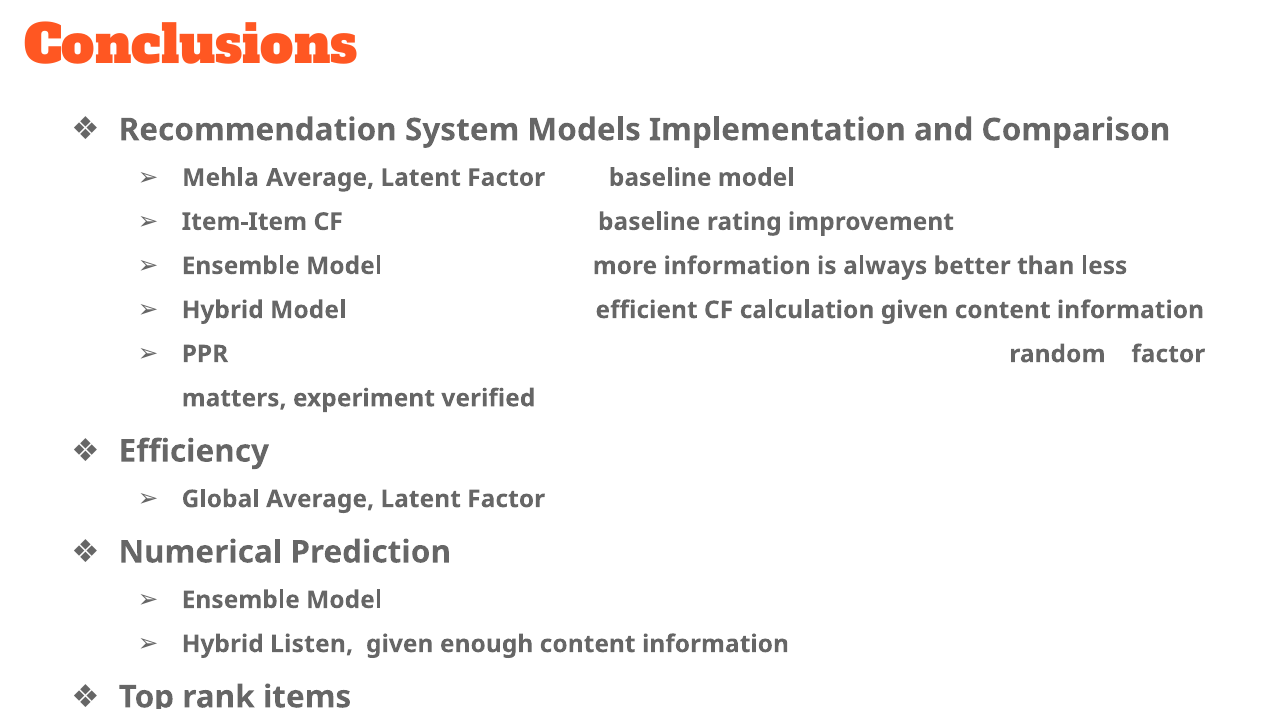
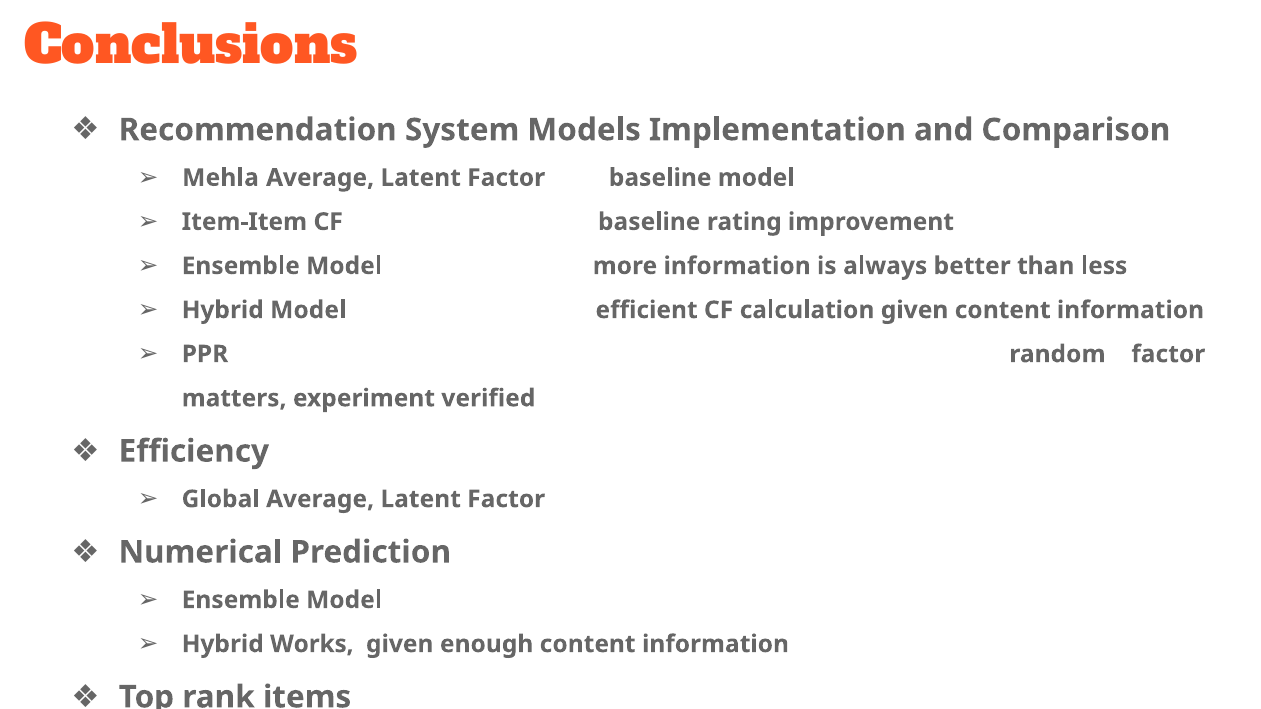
Listen: Listen -> Works
